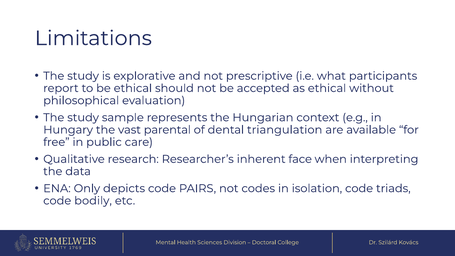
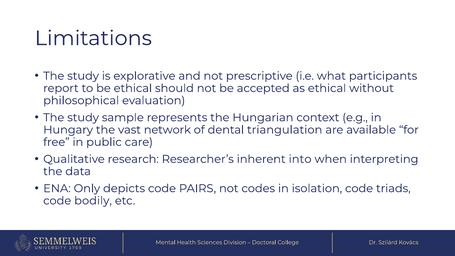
parental: parental -> network
face: face -> into
